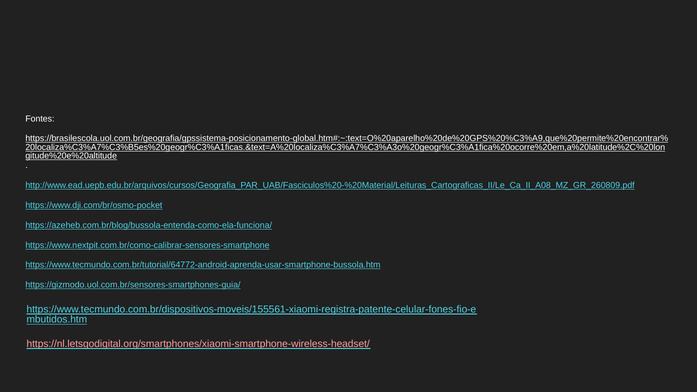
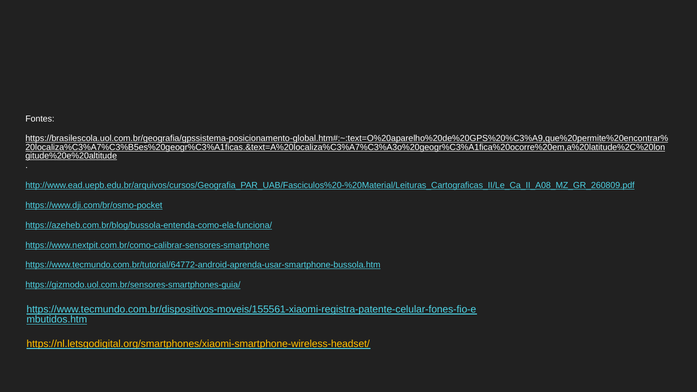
https://nl.letsgodigital.org/smartphones/xiaomi-smartphone-wireless-headset/ colour: pink -> yellow
